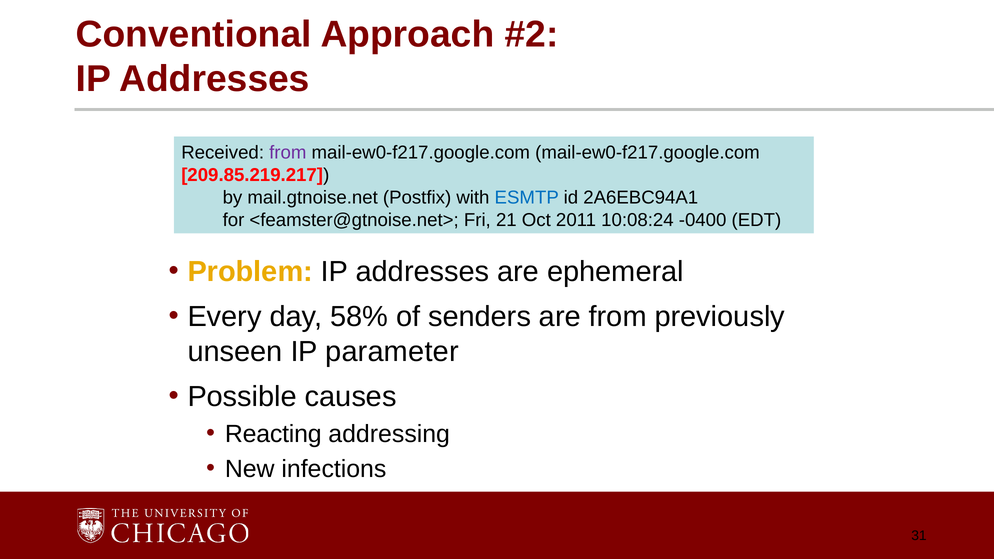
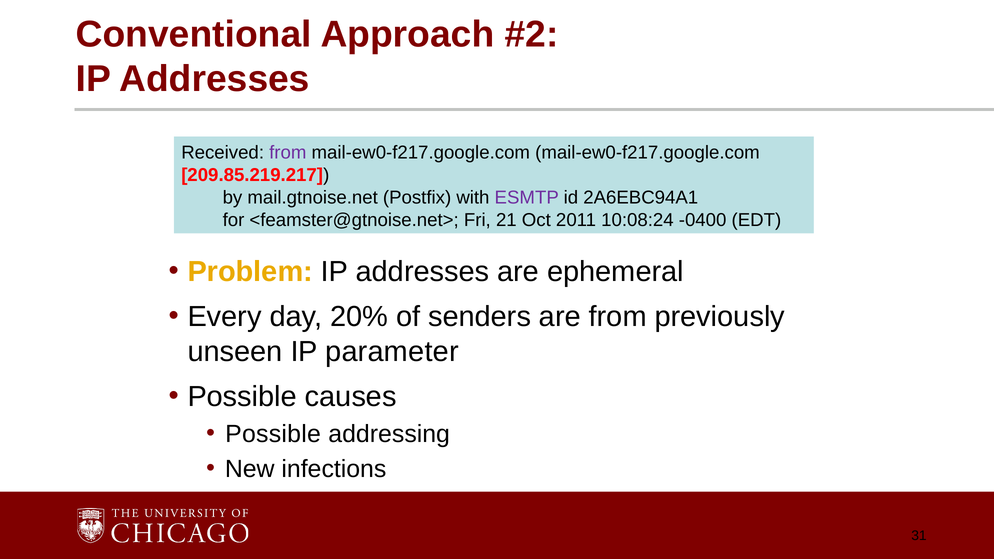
ESMTP colour: blue -> purple
58%: 58% -> 20%
Reacting at (273, 434): Reacting -> Possible
